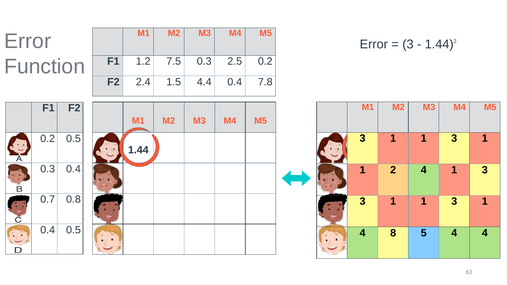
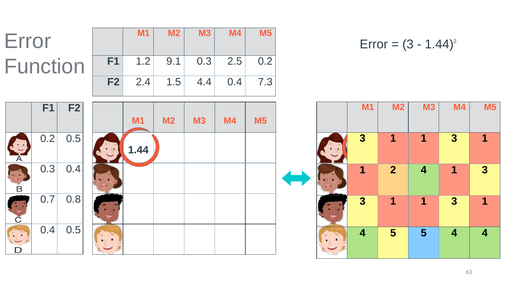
7.5: 7.5 -> 9.1
7.8: 7.8 -> 7.3
4 8: 8 -> 5
